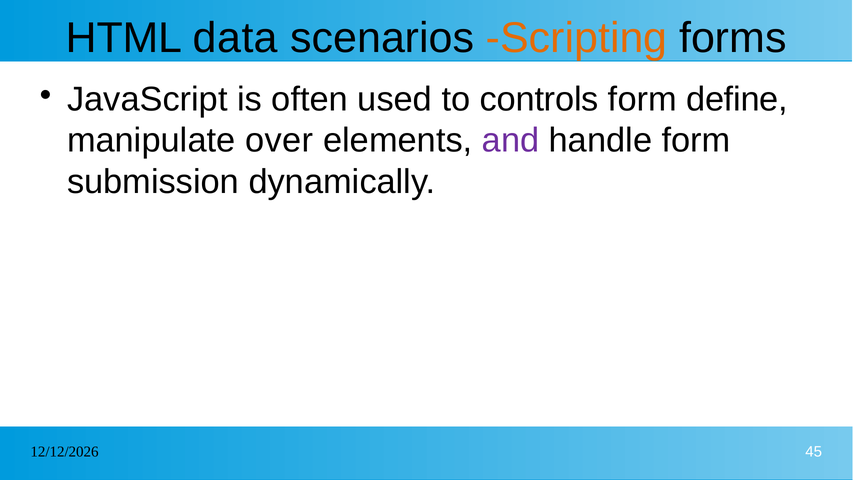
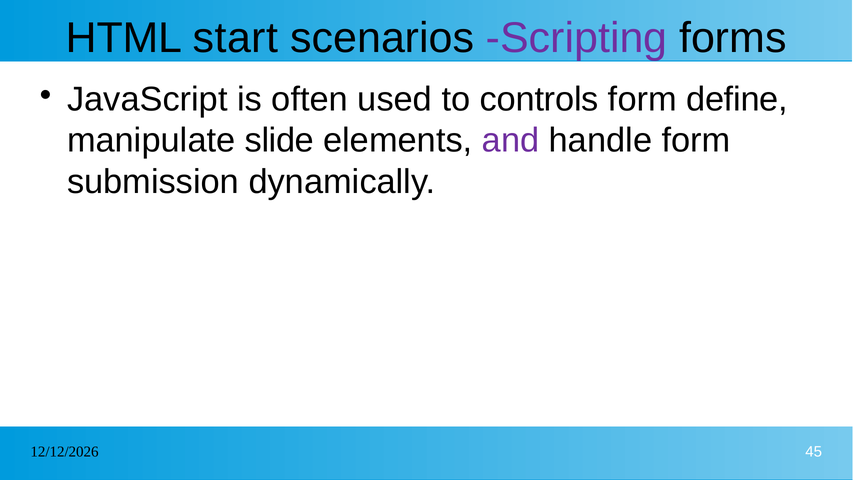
data: data -> start
Scripting colour: orange -> purple
over: over -> slide
